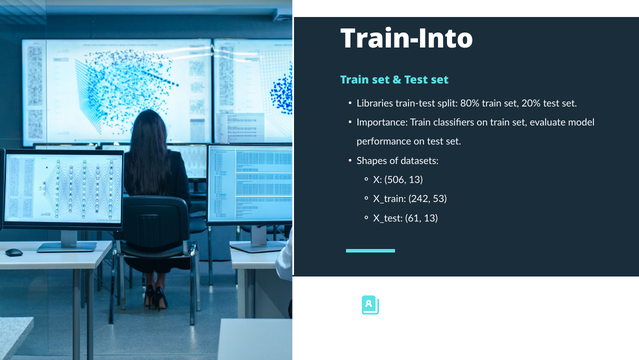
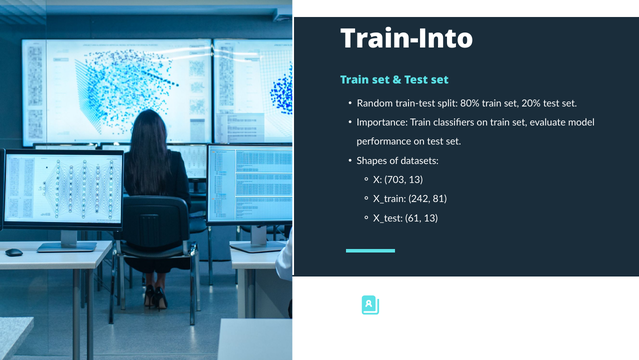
Libraries: Libraries -> Random
506: 506 -> 703
53: 53 -> 81
